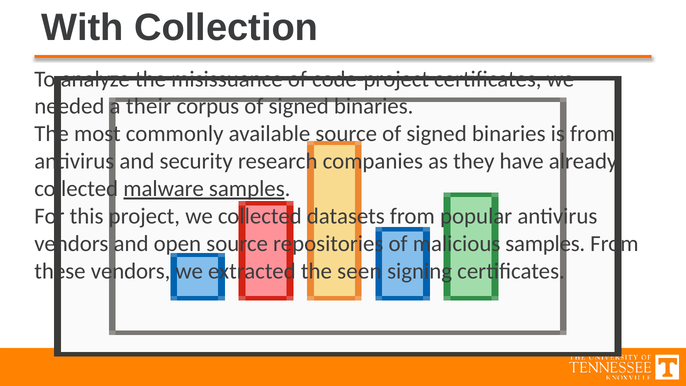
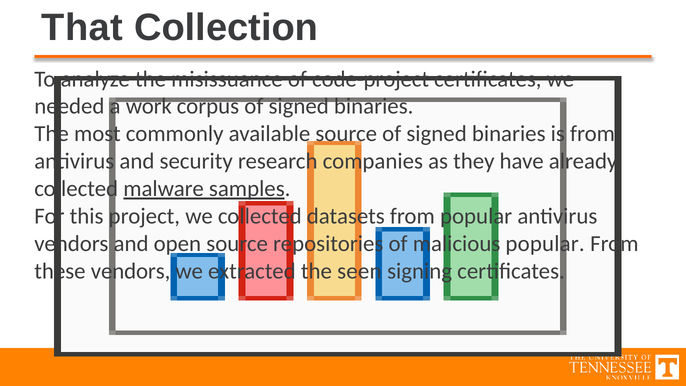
With: With -> That
their: their -> work
malicious samples: samples -> popular
